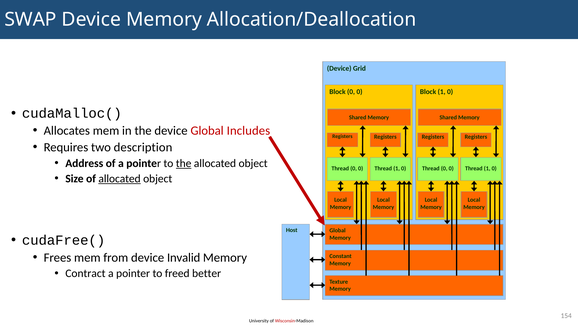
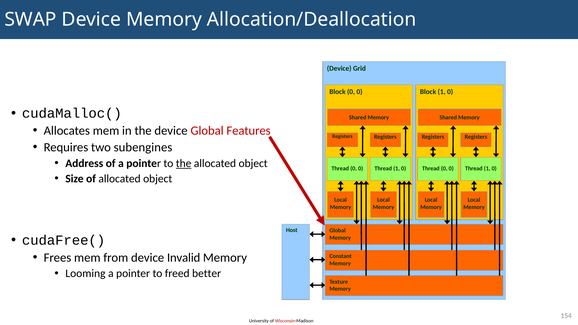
Includes: Includes -> Features
description: description -> subengines
allocated at (120, 179) underline: present -> none
Contract: Contract -> Looming
